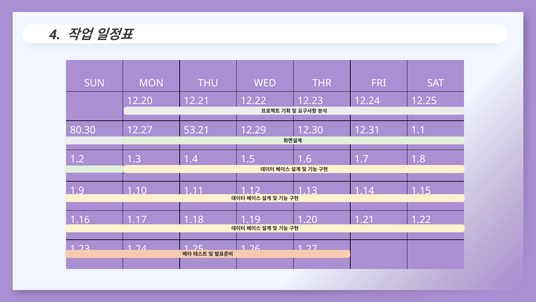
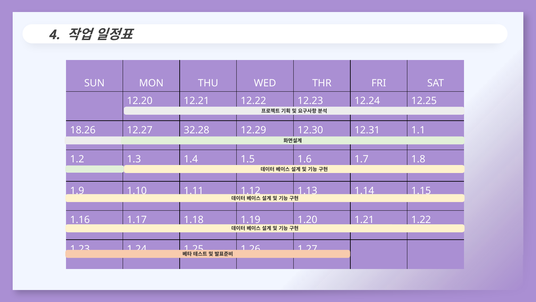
80.30: 80.30 -> 18.26
53.21: 53.21 -> 32.28
